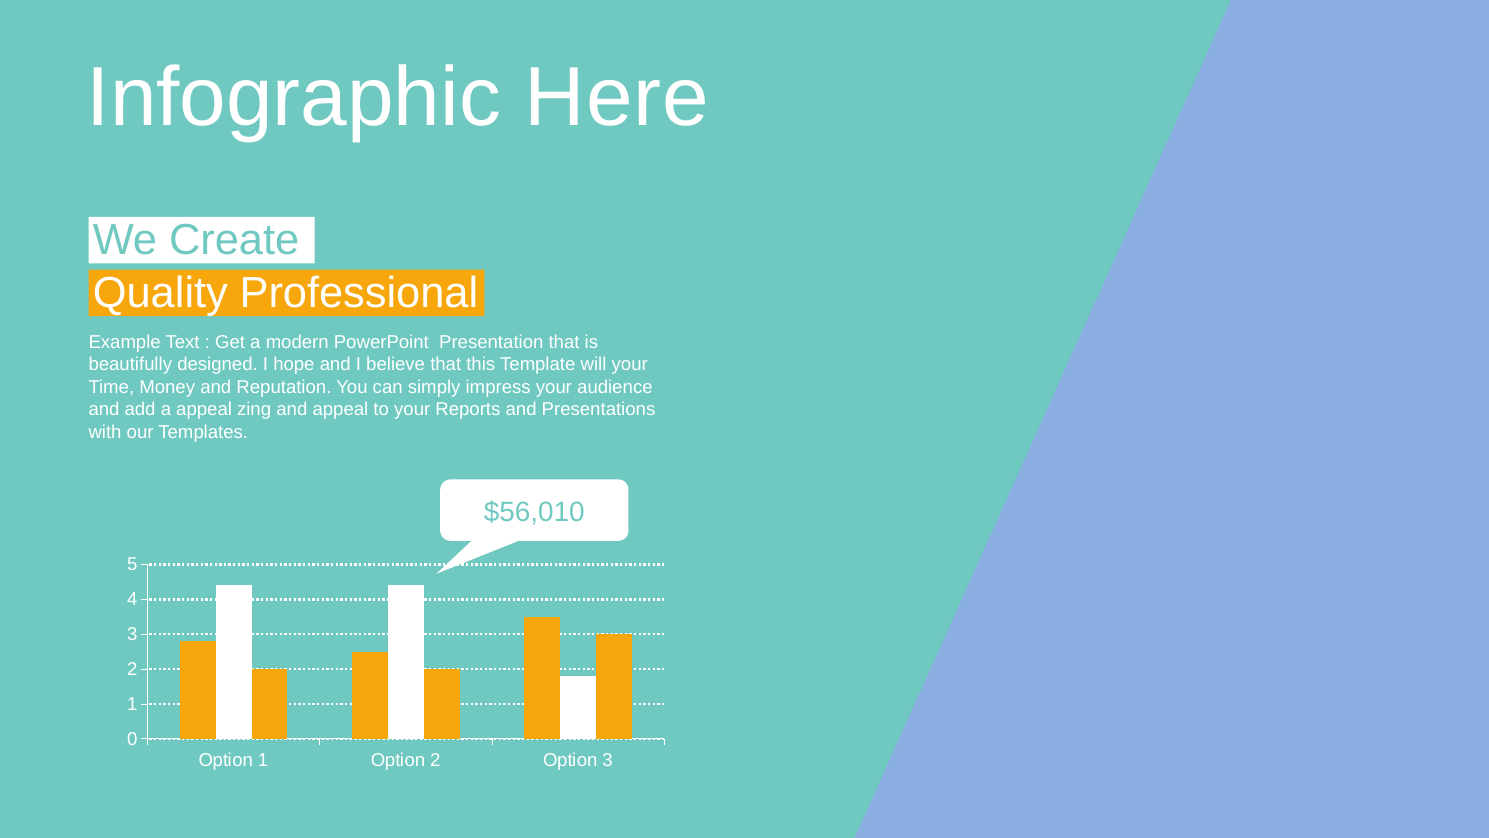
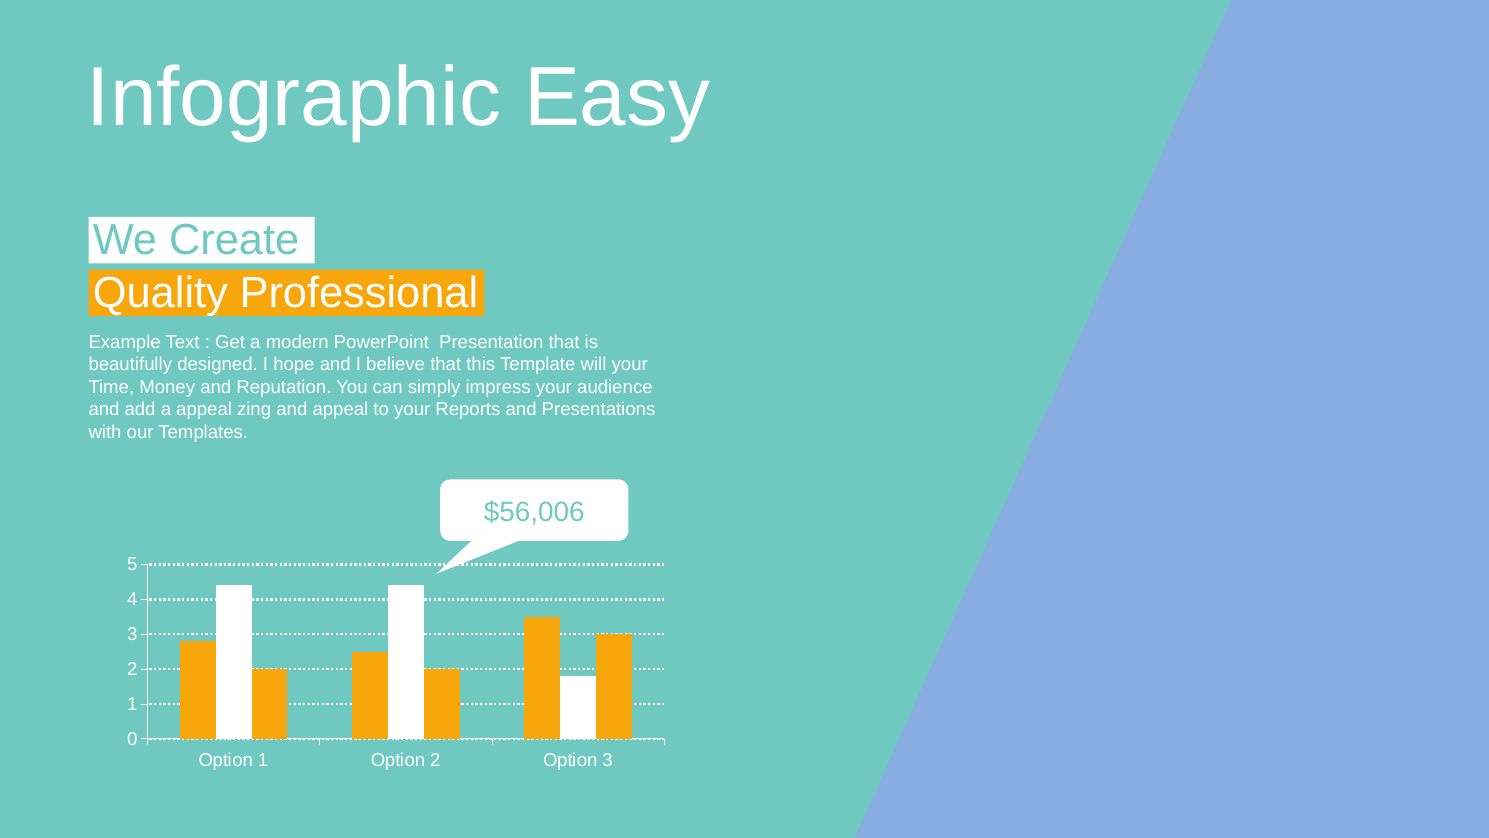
Here: Here -> Easy
$56,010: $56,010 -> $56,006
